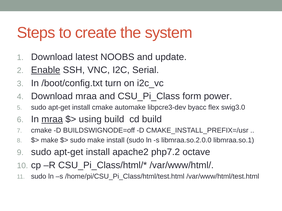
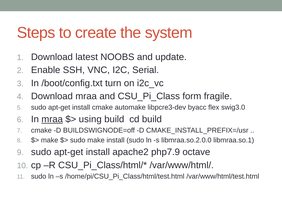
Enable underline: present -> none
power: power -> fragile
php7.2: php7.2 -> php7.9
